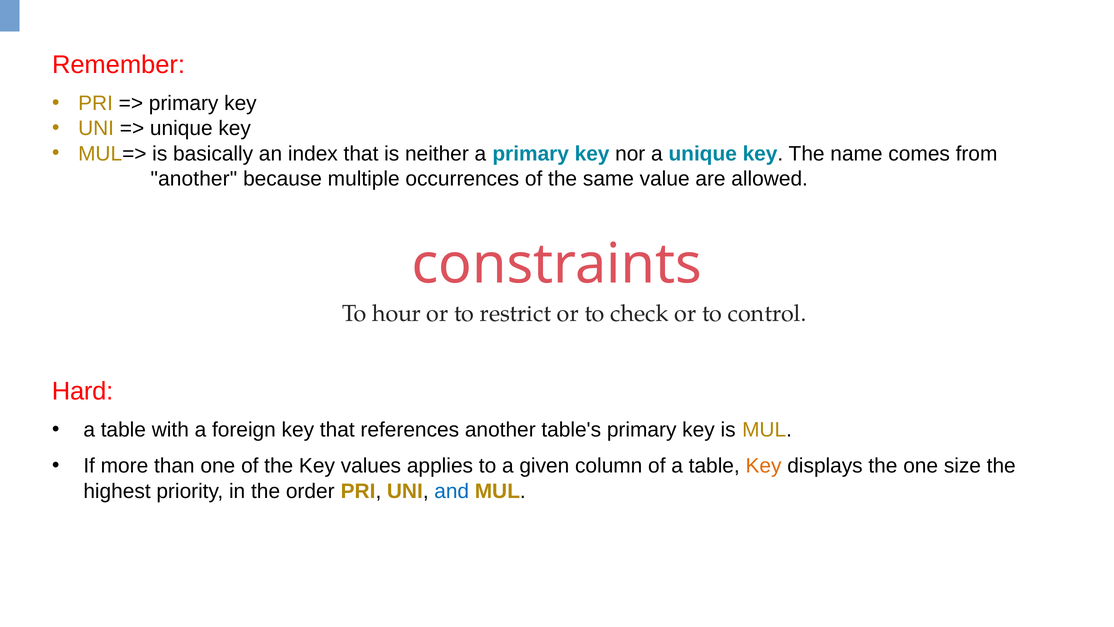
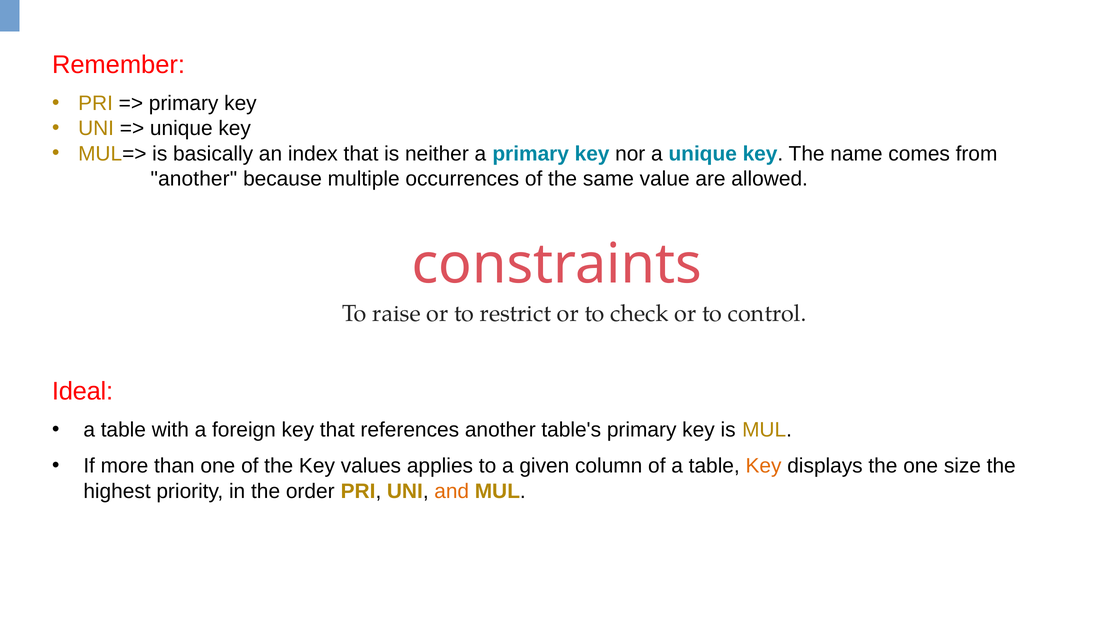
hour: hour -> raise
Hard: Hard -> Ideal
and colour: blue -> orange
